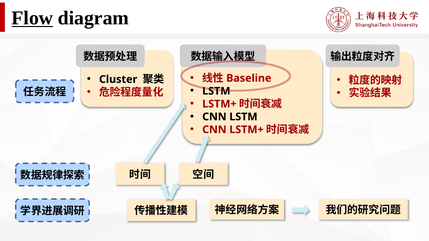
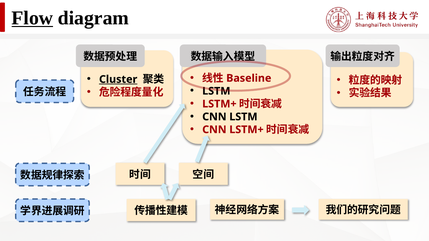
Cluster underline: none -> present
